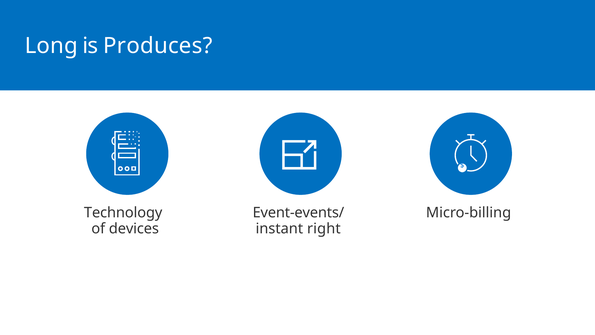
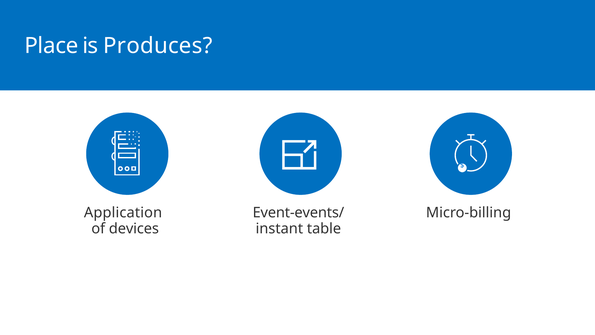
Long: Long -> Place
Technology: Technology -> Application
right: right -> table
